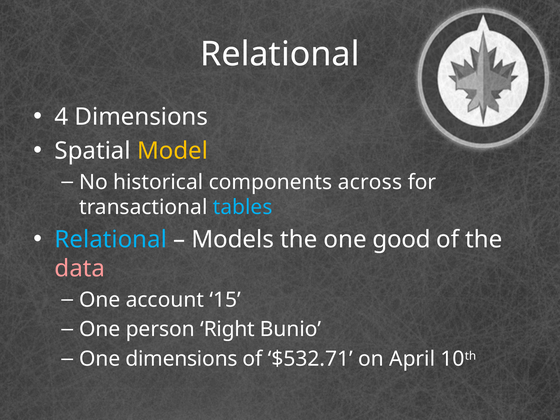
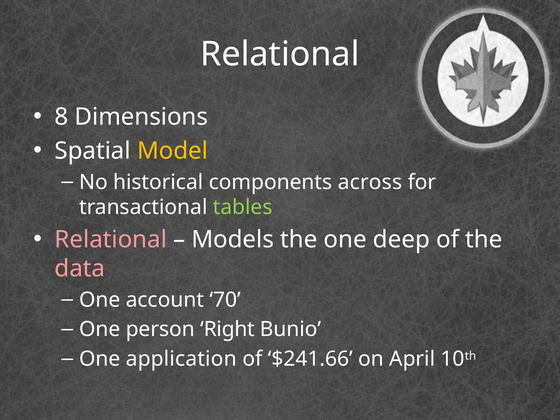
4: 4 -> 8
tables colour: light blue -> light green
Relational at (111, 240) colour: light blue -> pink
good: good -> deep
15: 15 -> 70
One dimensions: dimensions -> application
$532.71: $532.71 -> $241.66
